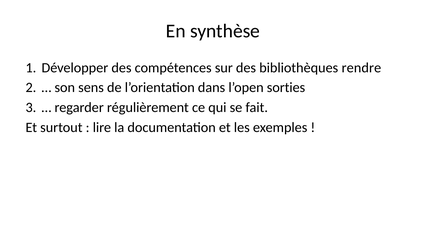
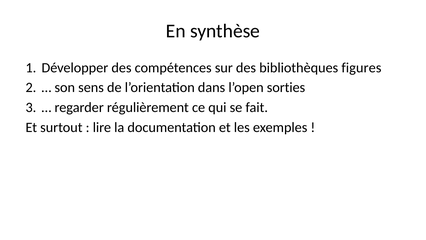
rendre: rendre -> figures
